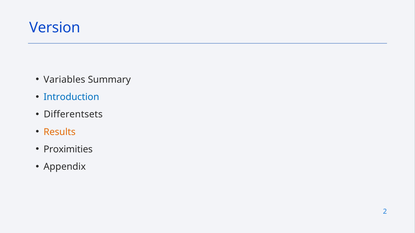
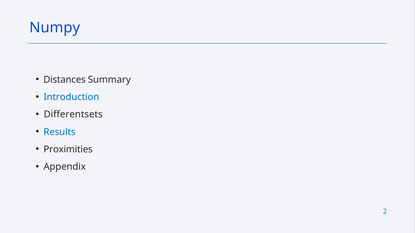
Version: Version -> Numpy
Variables: Variables -> Distances
Results colour: orange -> blue
